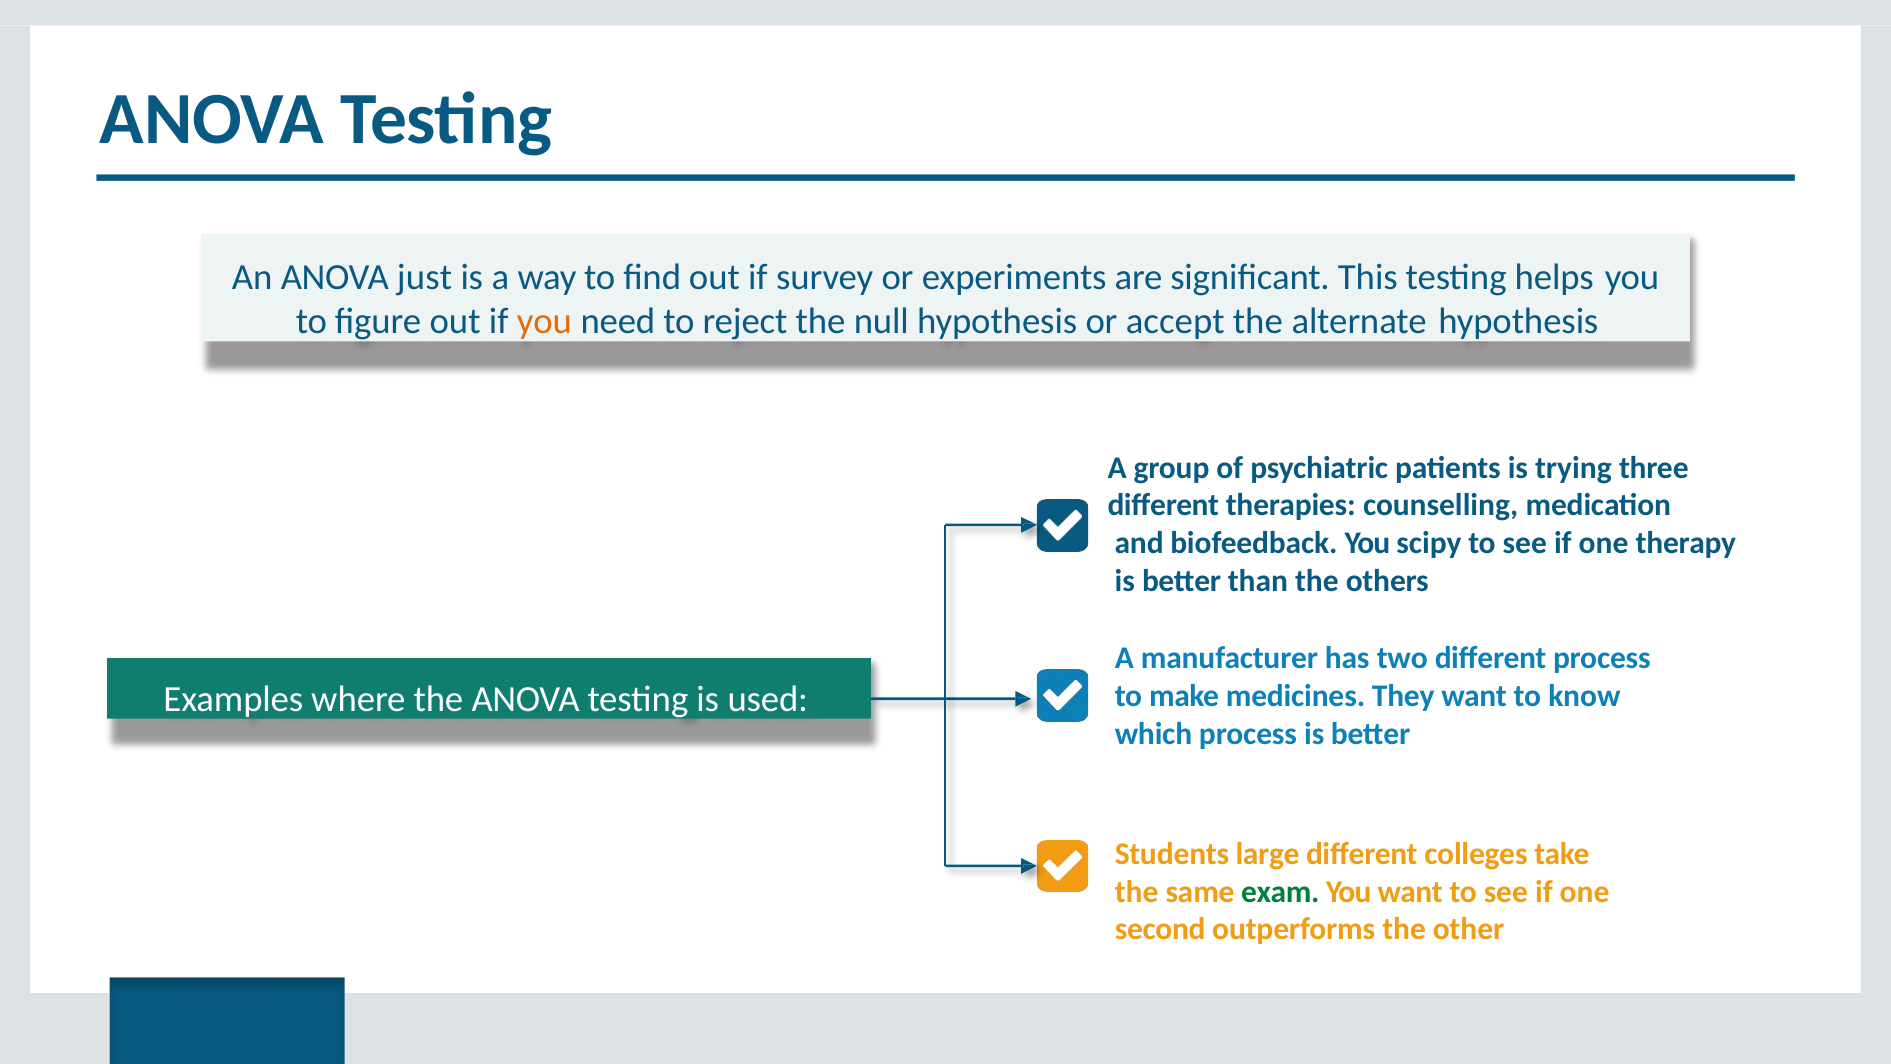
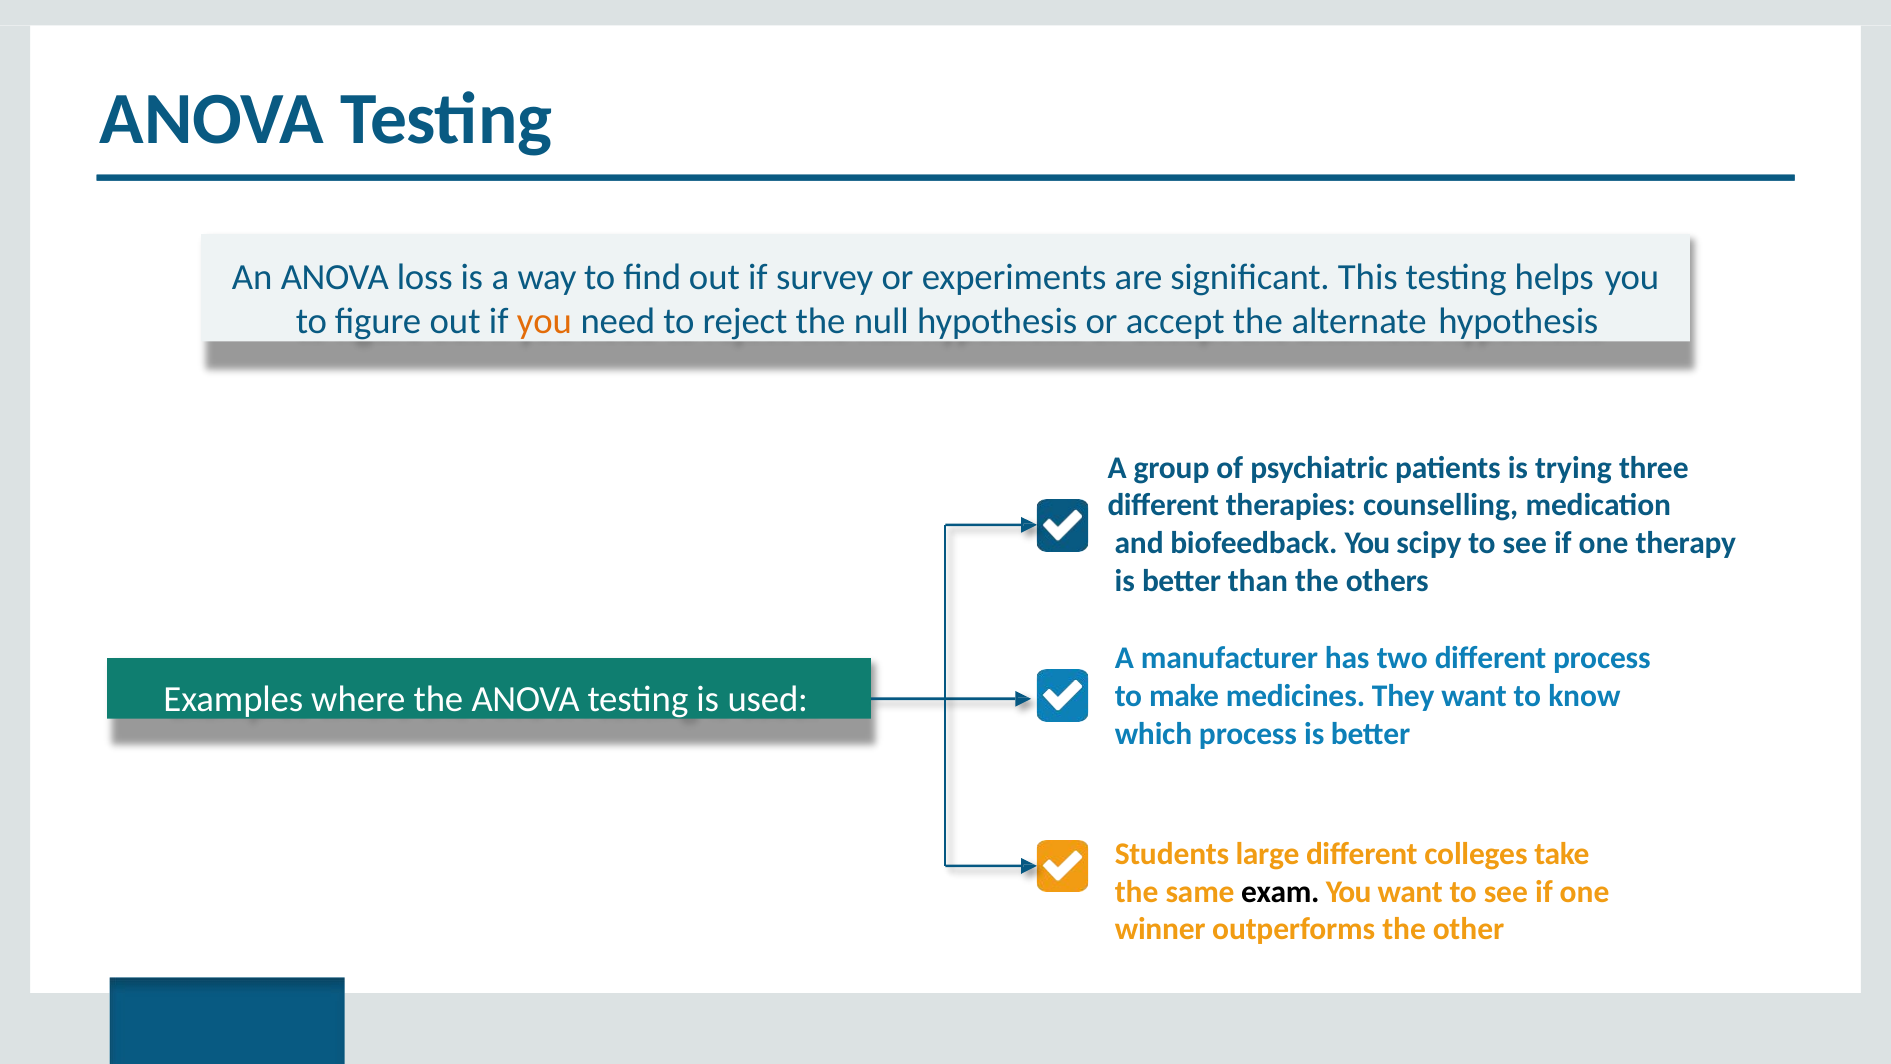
just: just -> loss
exam colour: green -> black
second: second -> winner
